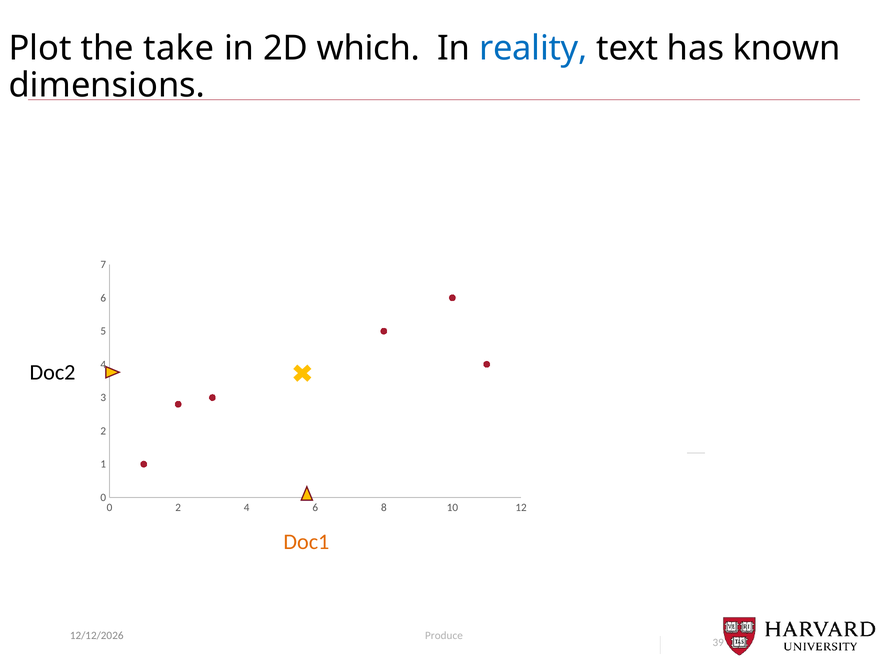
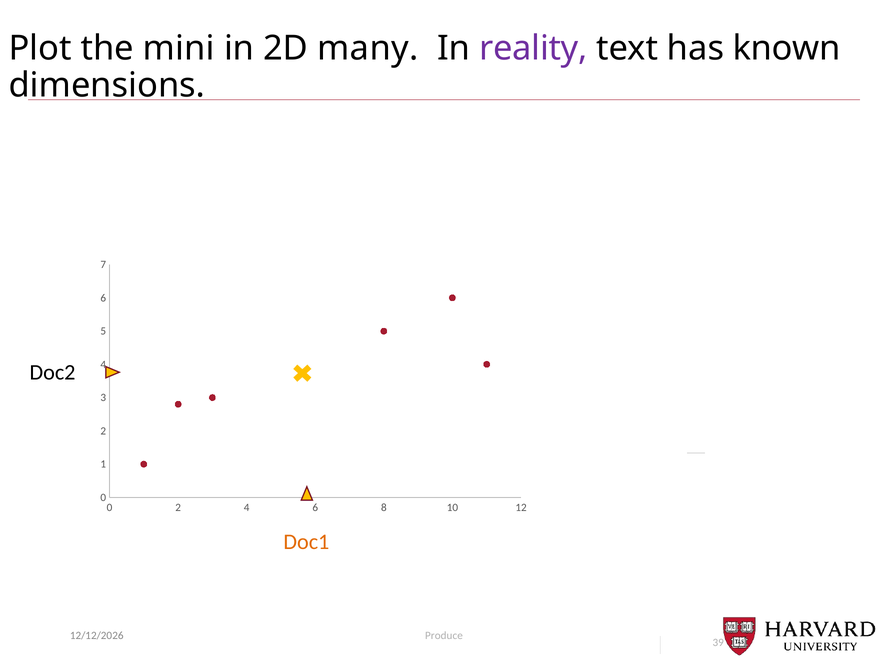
take: take -> mini
which: which -> many
reality colour: blue -> purple
